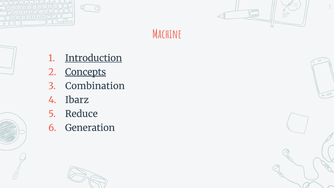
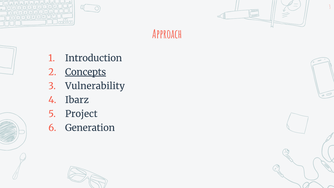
Machine: Machine -> Approach
Introduction underline: present -> none
Combination: Combination -> Vulnerability
Reduce: Reduce -> Project
